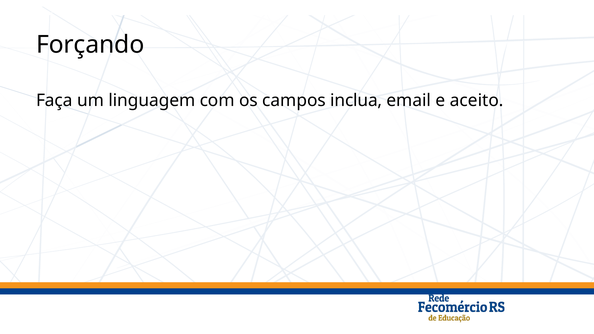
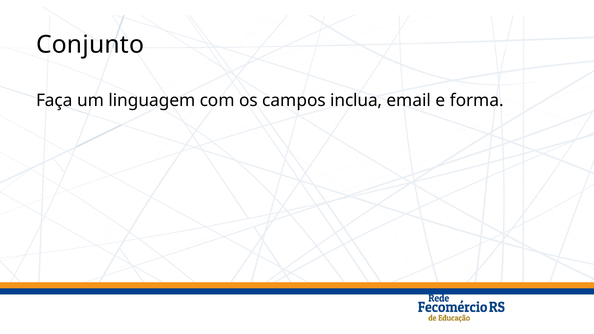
Forçando: Forçando -> Conjunto
aceito: aceito -> forma
